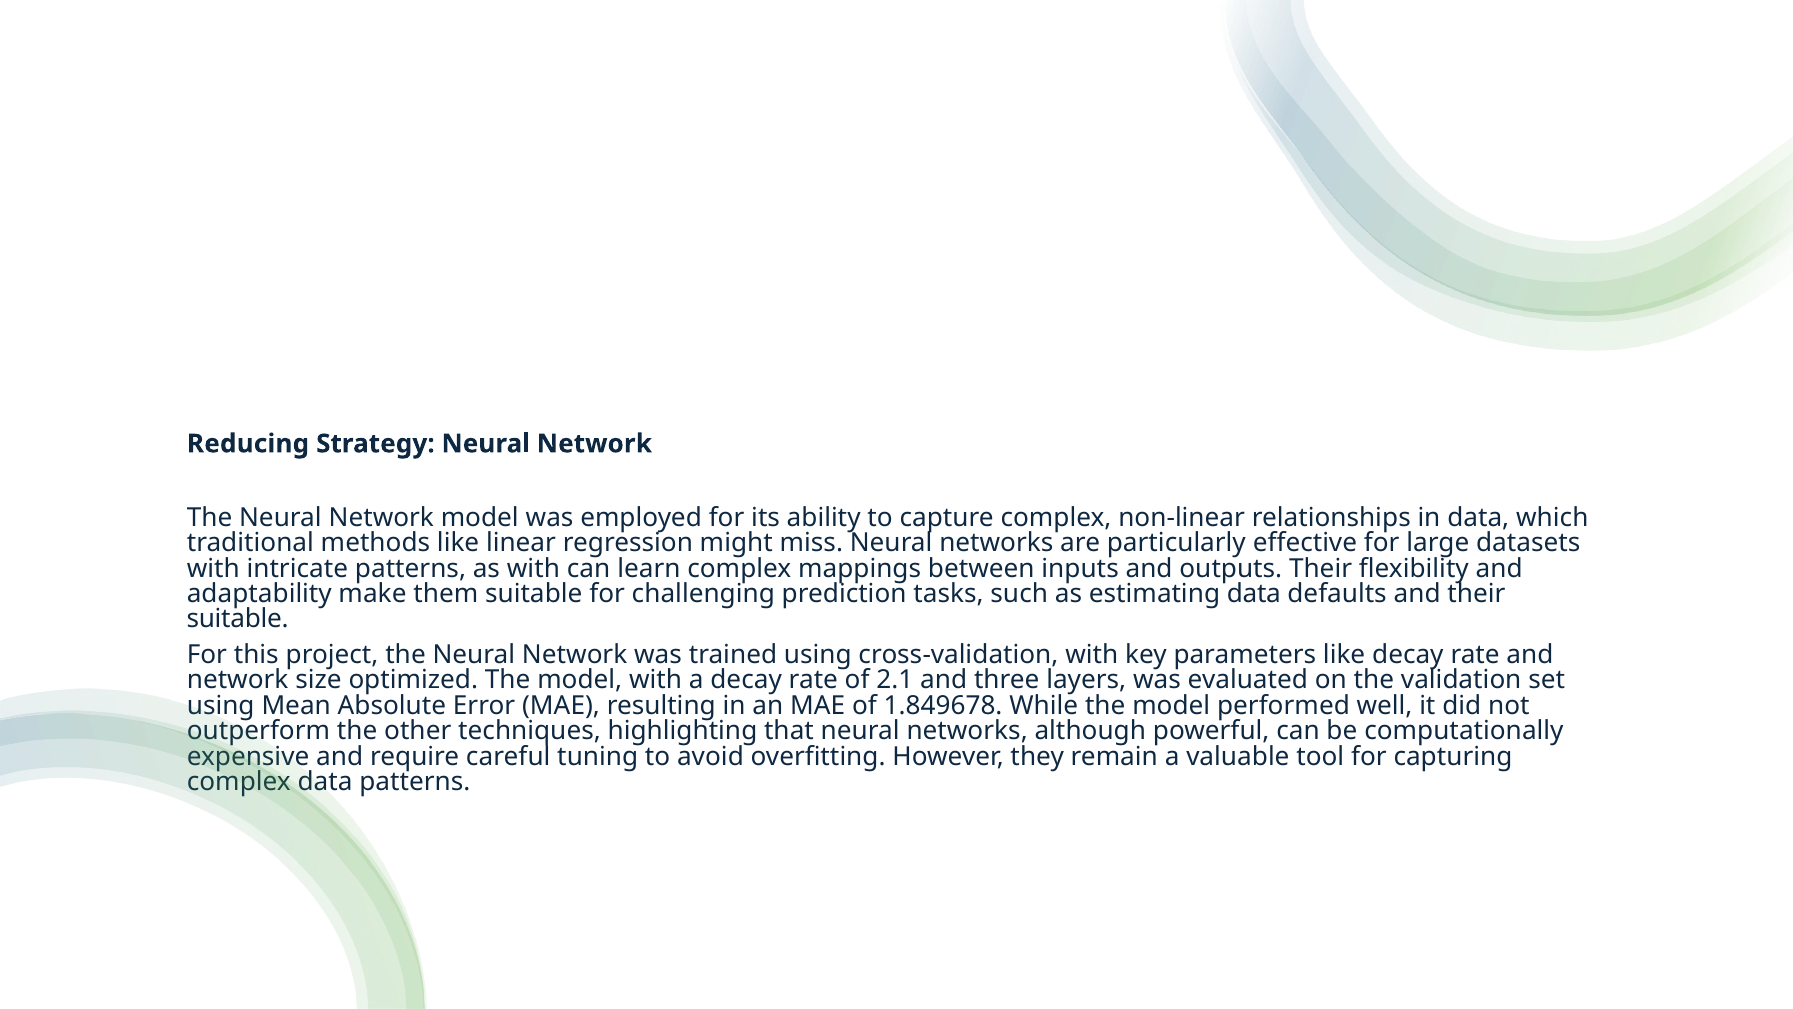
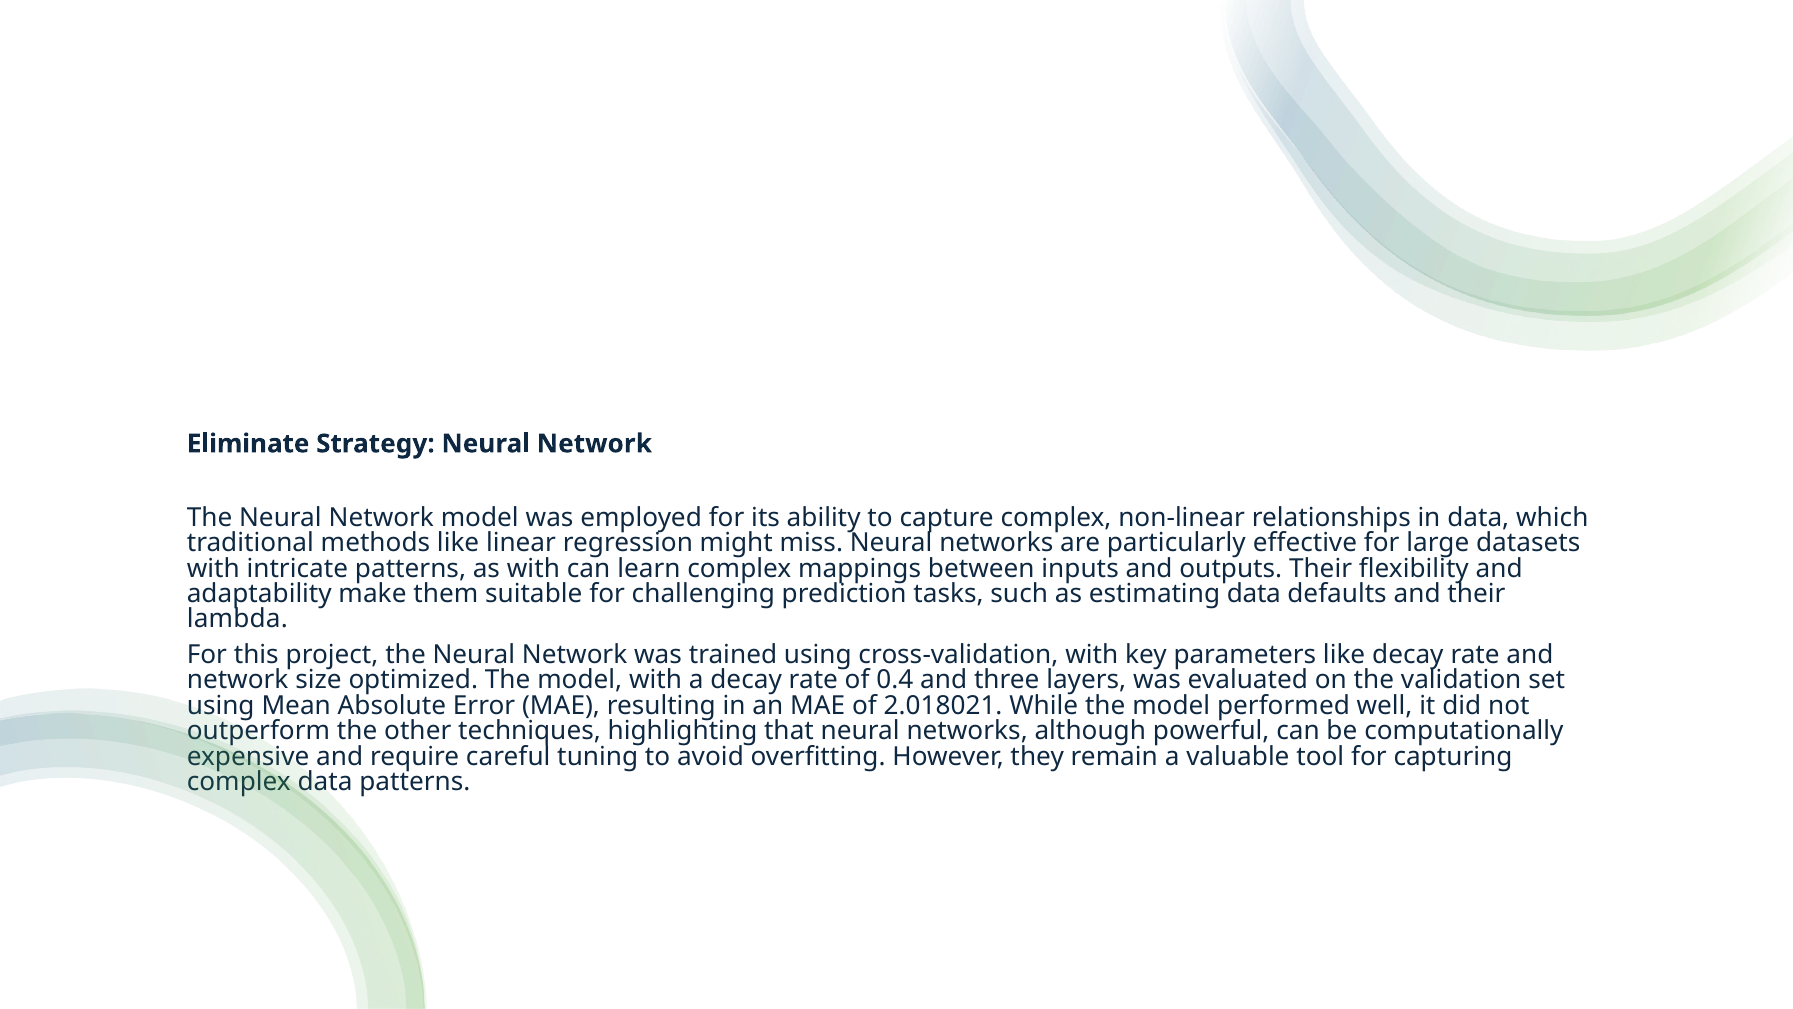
Reducing: Reducing -> Eliminate
suitable at (238, 619): suitable -> lambda
2.1: 2.1 -> 0.4
1.849678: 1.849678 -> 2.018021
